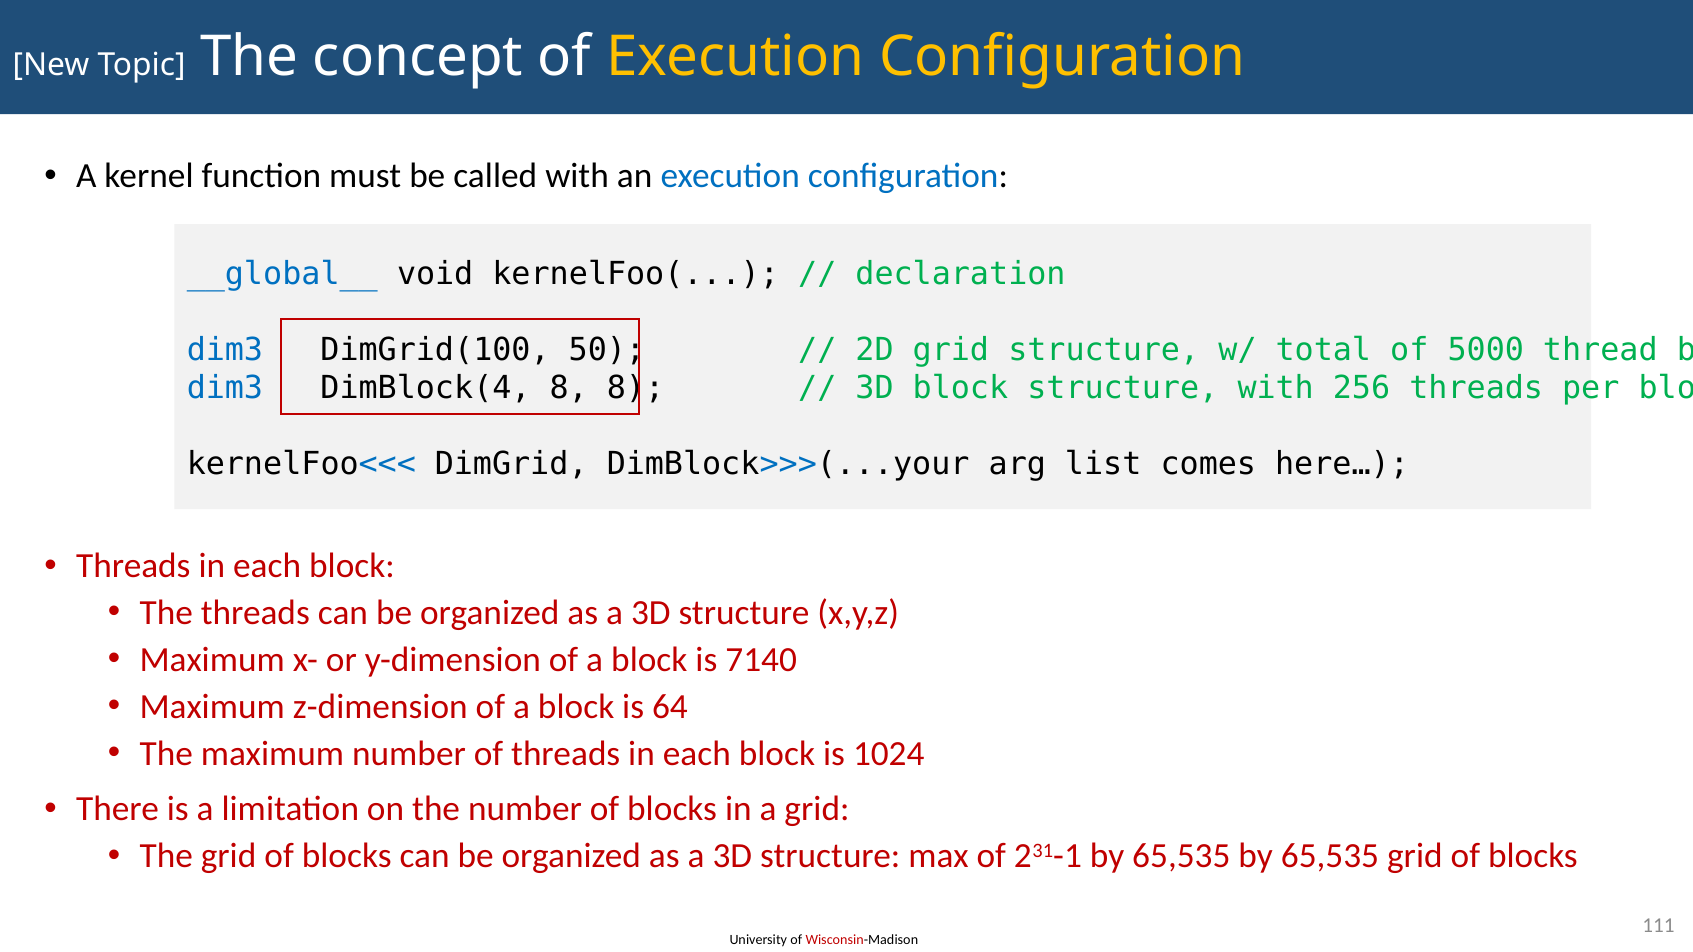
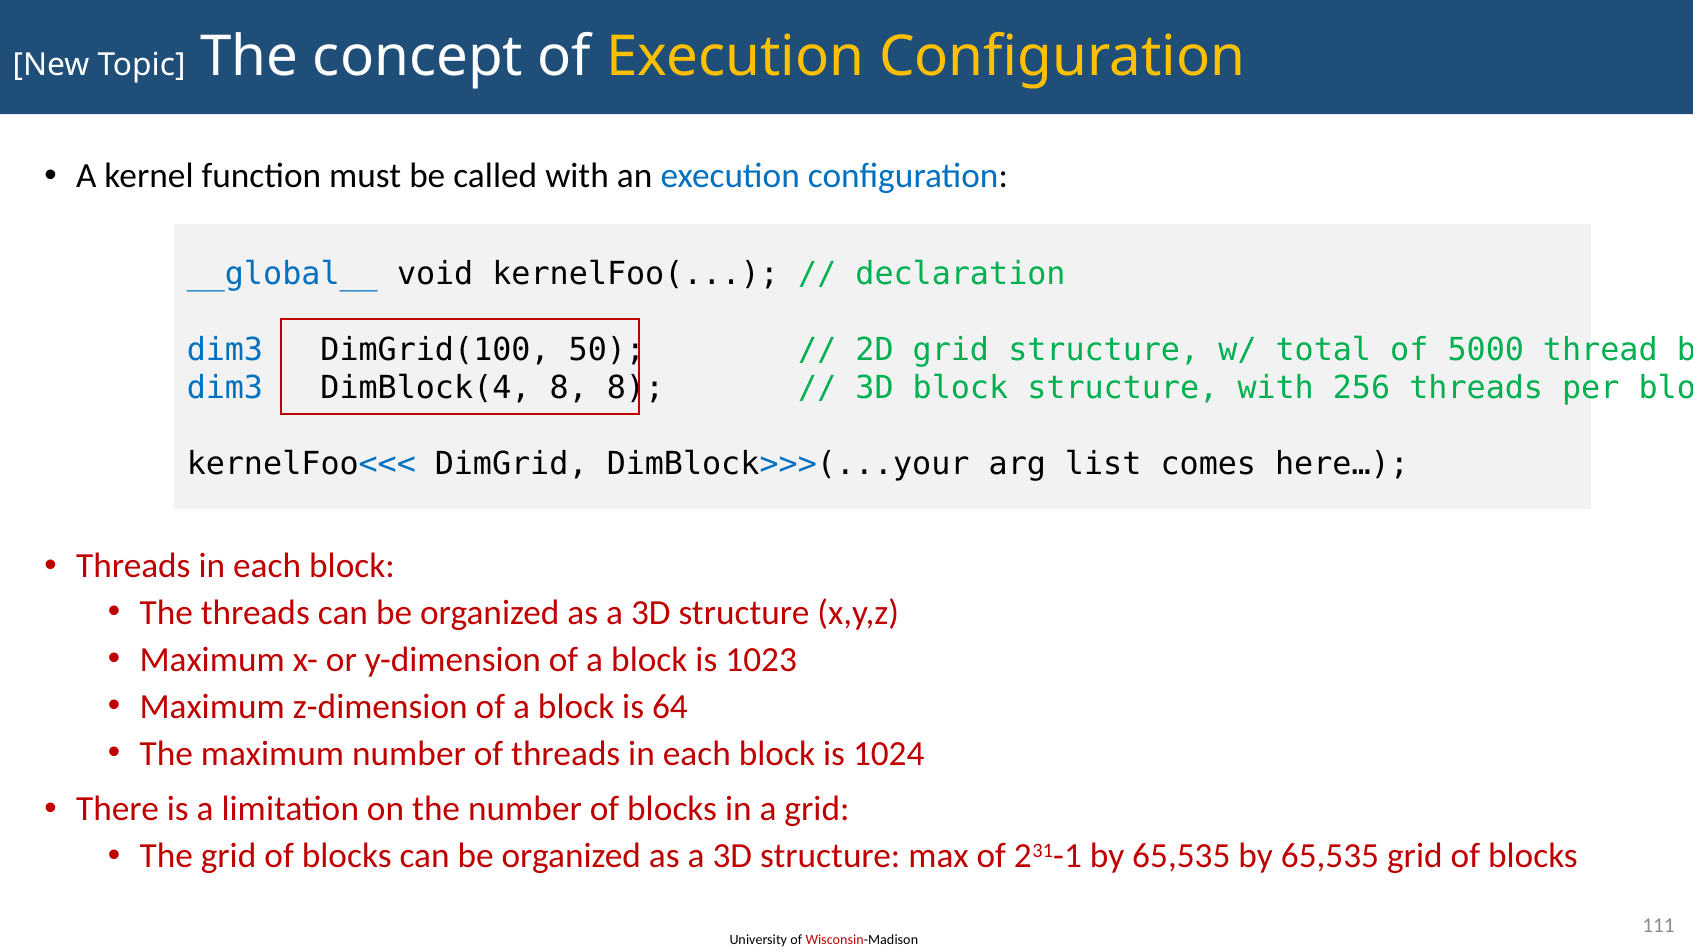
7140: 7140 -> 1023
